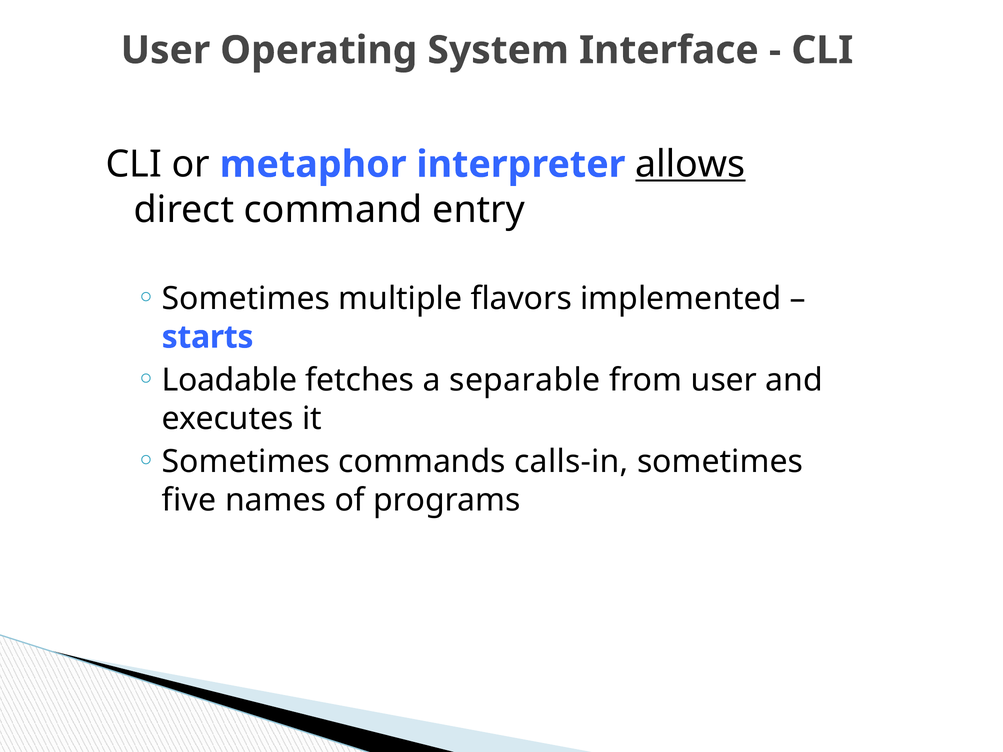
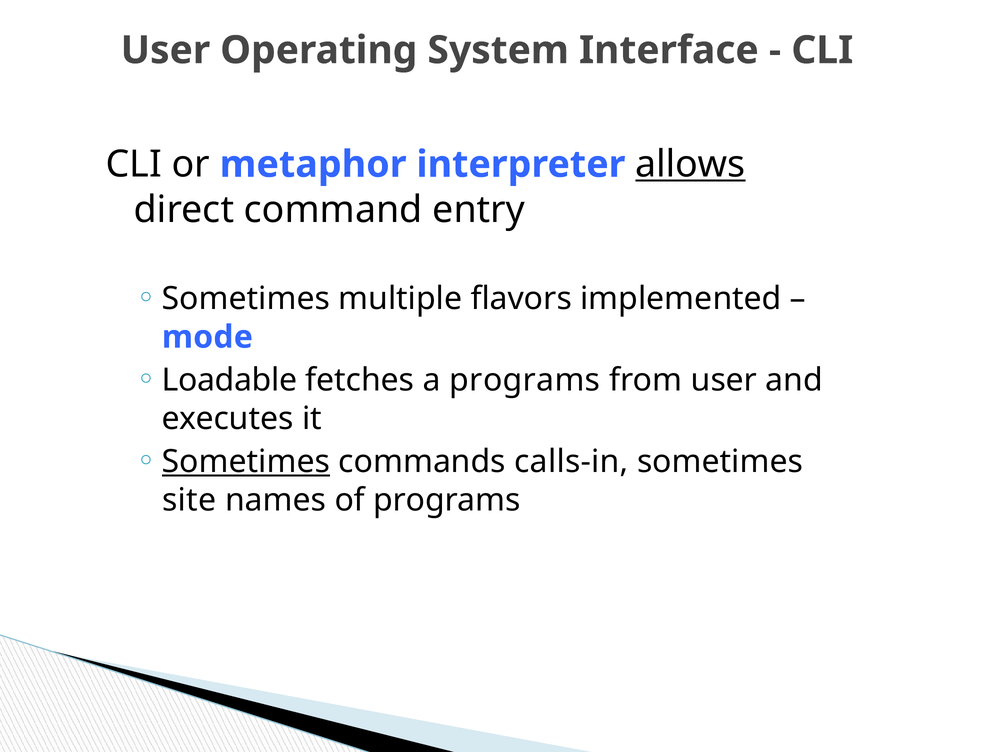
starts: starts -> mode
a separable: separable -> programs
Sometimes at (246, 462) underline: none -> present
five: five -> site
